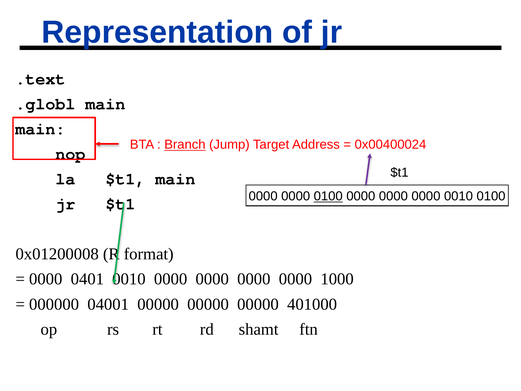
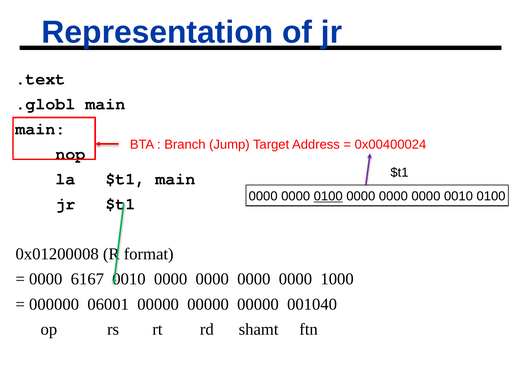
Branch underline: present -> none
0401: 0401 -> 6167
04001: 04001 -> 06001
401000: 401000 -> 001040
